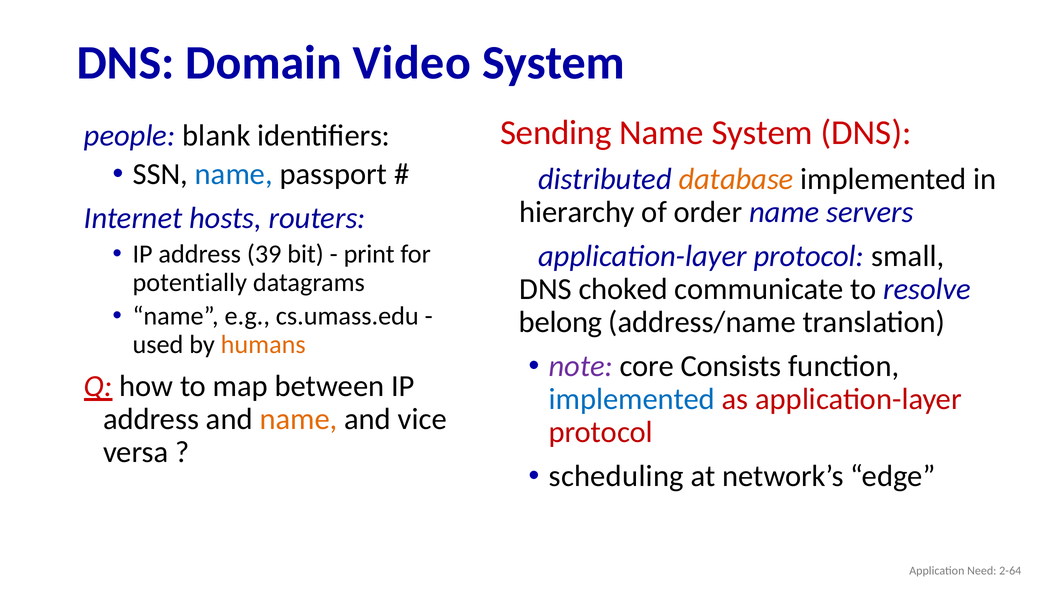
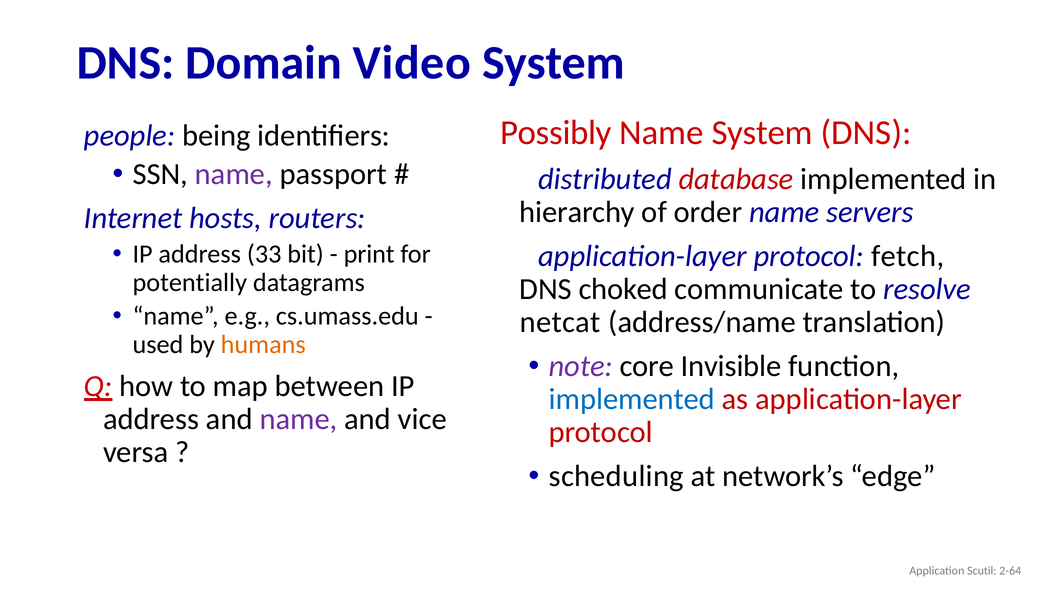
Sending: Sending -> Possibly
blank: blank -> being
name at (234, 174) colour: blue -> purple
database colour: orange -> red
39: 39 -> 33
small: small -> fetch
belong: belong -> netcat
Consists: Consists -> Invisible
name at (298, 419) colour: orange -> purple
Need: Need -> Scutil
